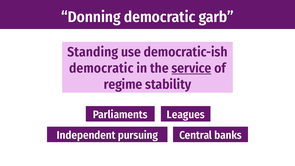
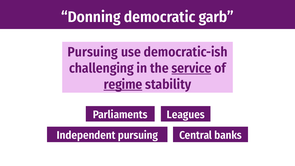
Standing at (93, 52): Standing -> Pursuing
democratic at (101, 68): democratic -> challenging
regime underline: none -> present
